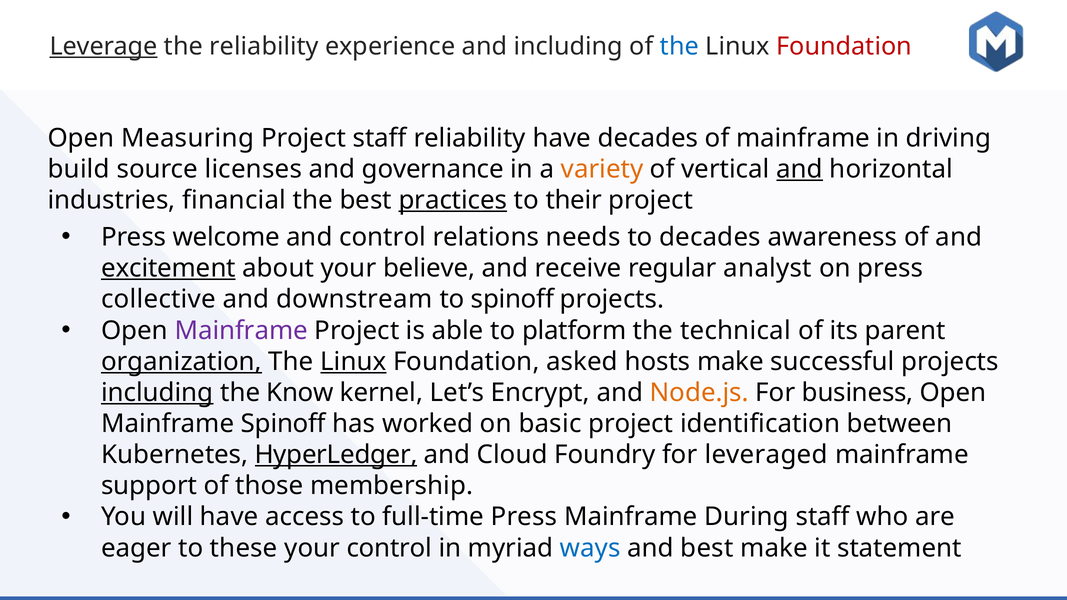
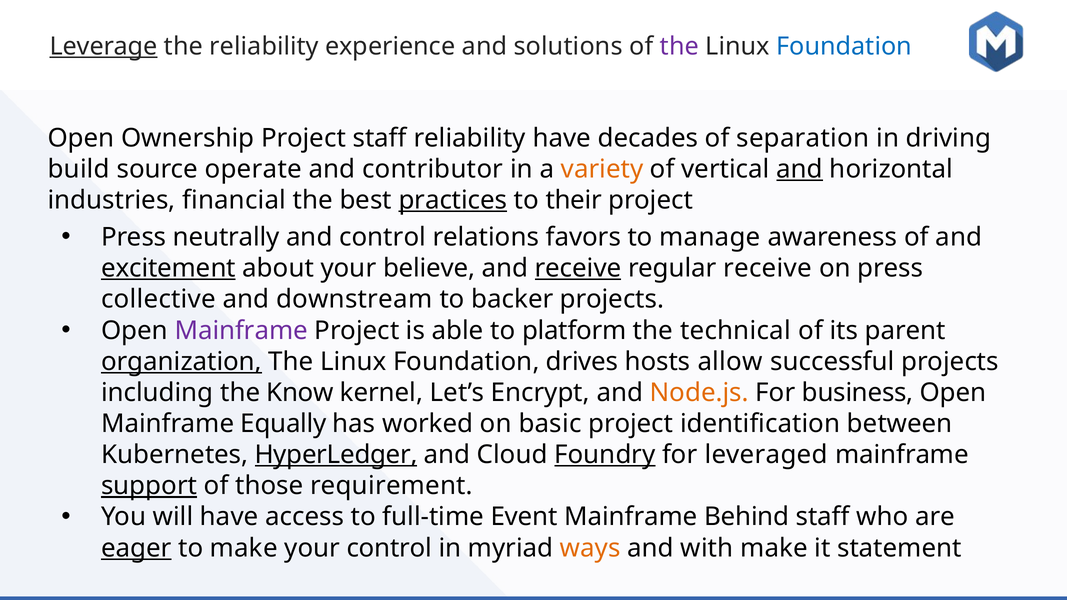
and including: including -> solutions
the at (679, 46) colour: blue -> purple
Foundation at (844, 46) colour: red -> blue
Measuring: Measuring -> Ownership
of mainframe: mainframe -> separation
licenses: licenses -> operate
governance: governance -> contributor
welcome: welcome -> neutrally
needs: needs -> favors
to decades: decades -> manage
receive at (578, 268) underline: none -> present
regular analyst: analyst -> receive
to spinoff: spinoff -> backer
Linux at (353, 362) underline: present -> none
asked: asked -> drives
hosts make: make -> allow
including at (157, 393) underline: present -> none
Mainframe Spinoff: Spinoff -> Equally
Foundry underline: none -> present
support underline: none -> present
membership: membership -> requirement
full-time Press: Press -> Event
During: During -> Behind
eager underline: none -> present
to these: these -> make
ways colour: blue -> orange
and best: best -> with
